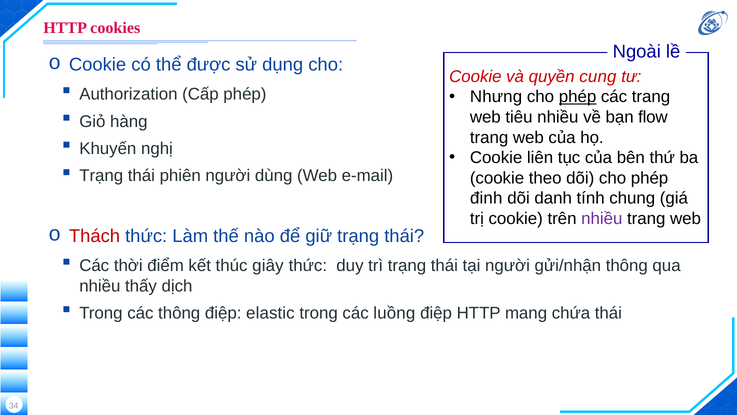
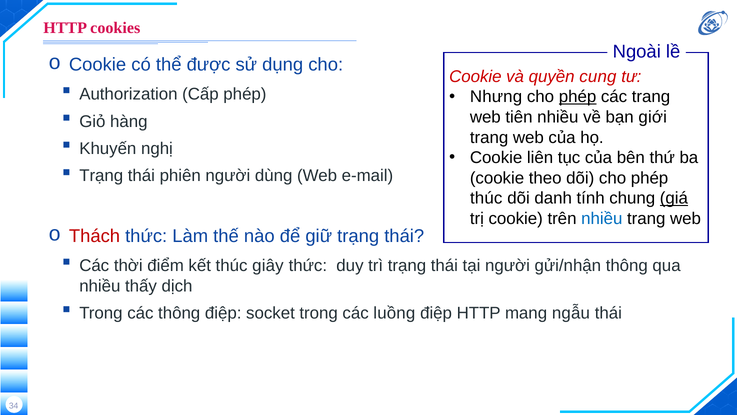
tiêu: tiêu -> tiên
flow: flow -> giới
đinh at (486, 198): đinh -> thúc
giá underline: none -> present
nhiều at (602, 218) colour: purple -> blue
elastic: elastic -> socket
chứa: chứa -> ngẫu
